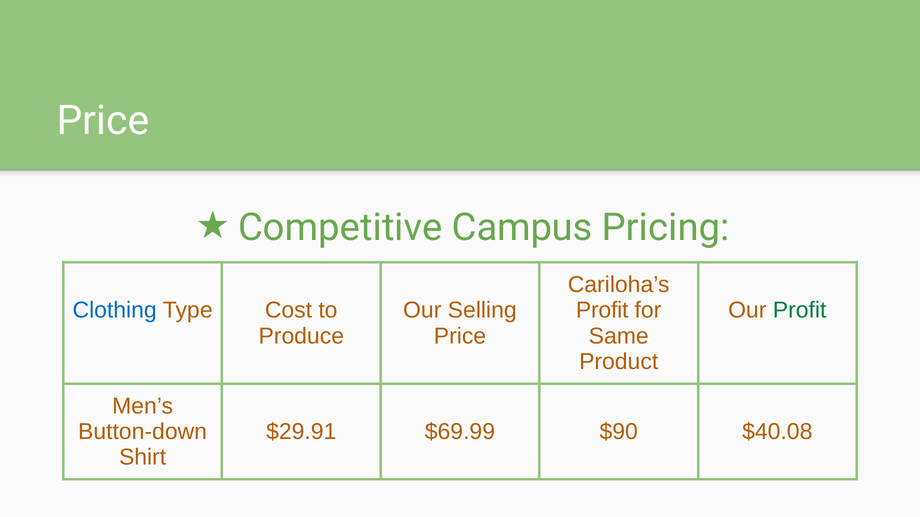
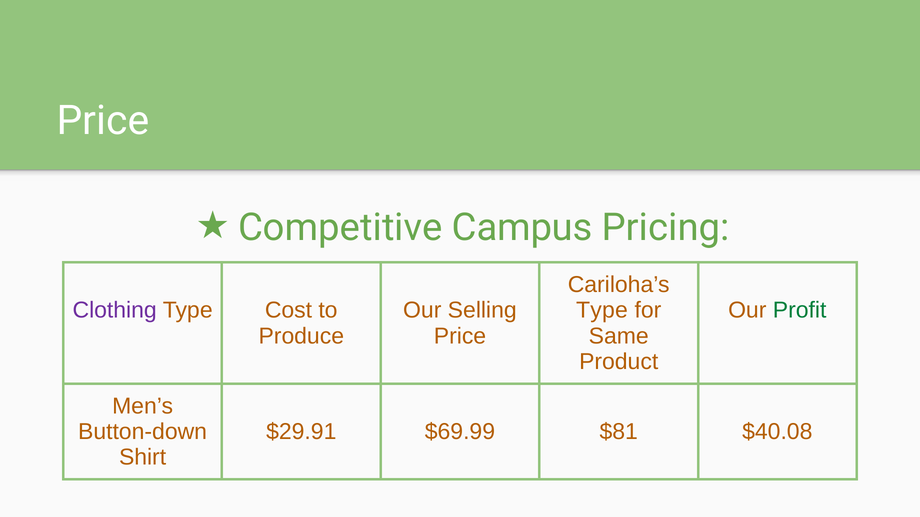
Clothing colour: blue -> purple
Profit at (602, 311): Profit -> Type
$90: $90 -> $81
